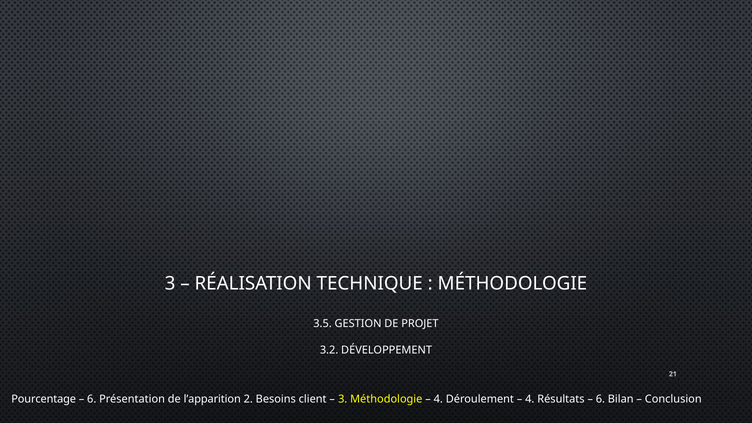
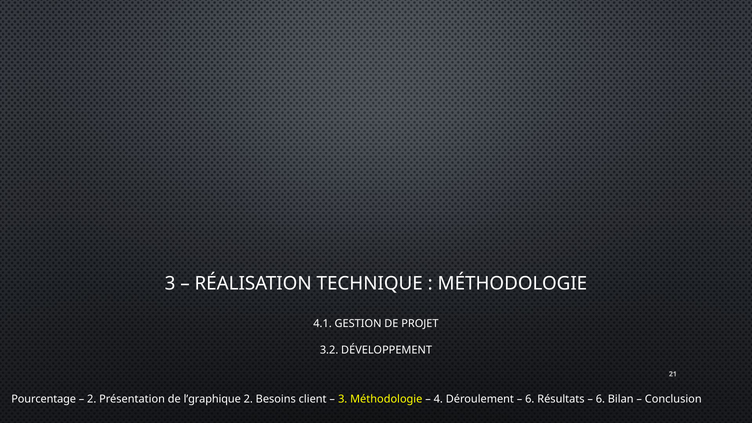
3.5: 3.5 -> 4.1
6 at (92, 399): 6 -> 2
l’apparition: l’apparition -> l’graphique
4 at (530, 399): 4 -> 6
